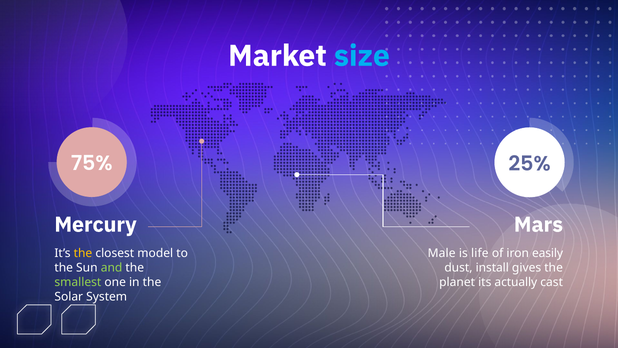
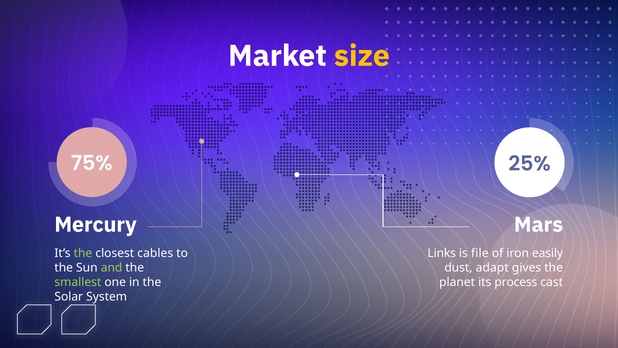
size colour: light blue -> yellow
the at (83, 253) colour: yellow -> light green
model: model -> cables
Male: Male -> Links
life: life -> file
install: install -> adapt
actually: actually -> process
